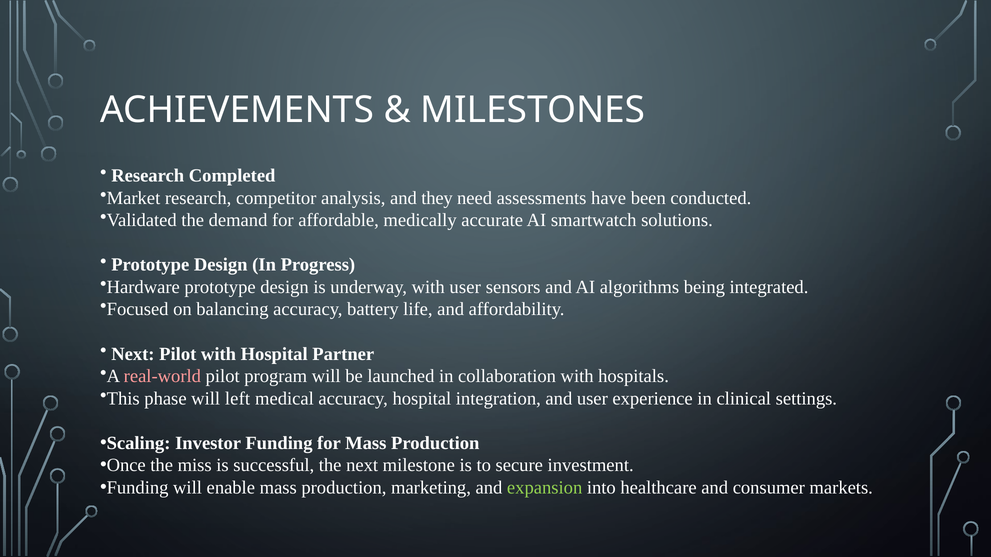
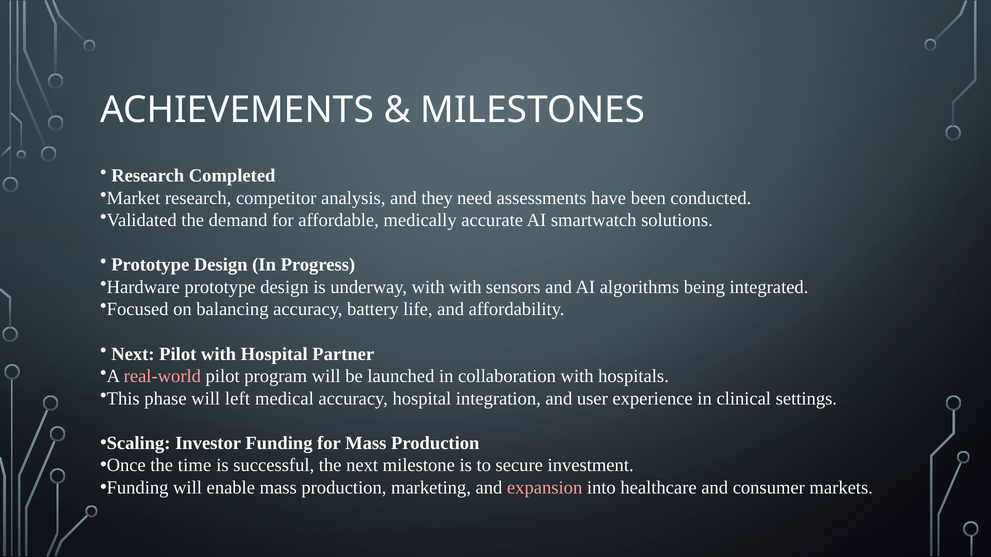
with user: user -> with
miss: miss -> time
expansion colour: light green -> pink
